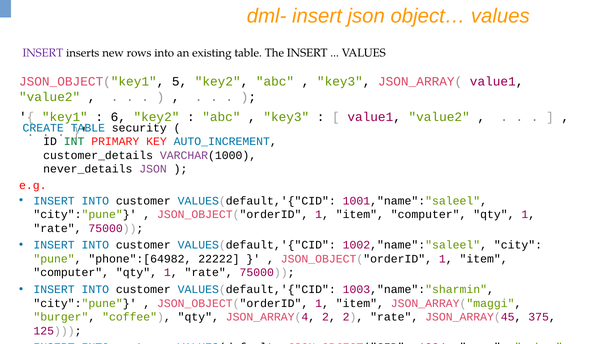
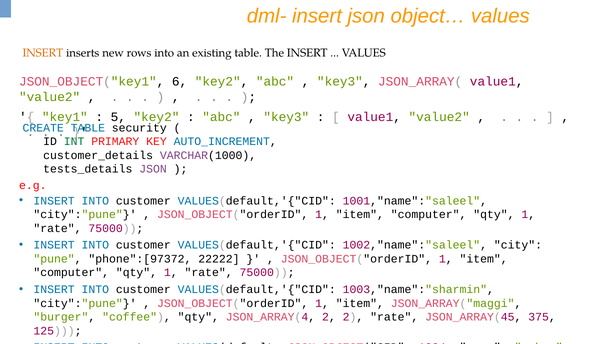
INSERT at (43, 53) colour: purple -> orange
5: 5 -> 6
6: 6 -> 5
never_details: never_details -> tests_details
phone":[64982: phone":[64982 -> phone":[97372
